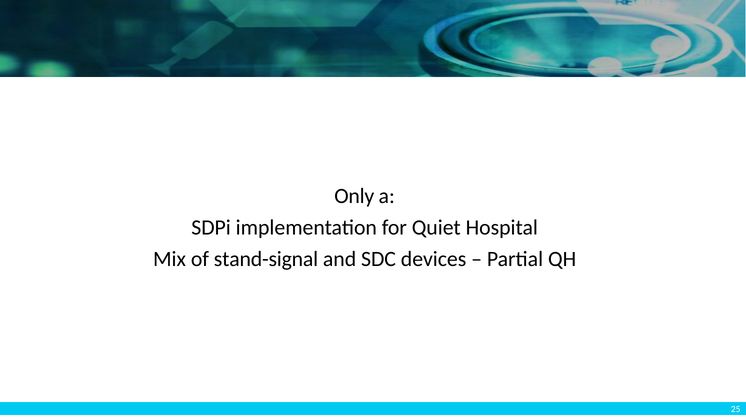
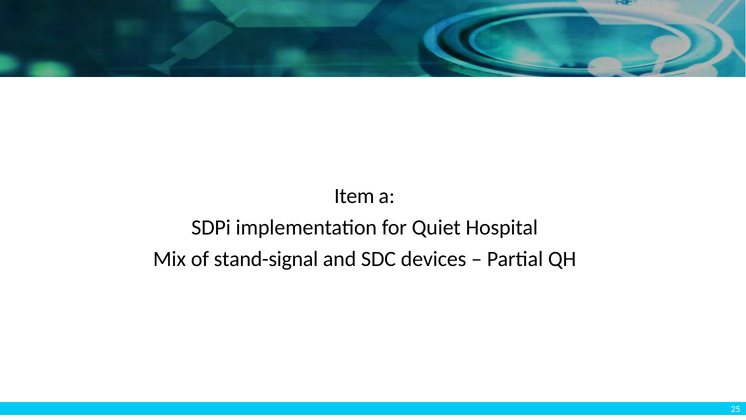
Only: Only -> Item
